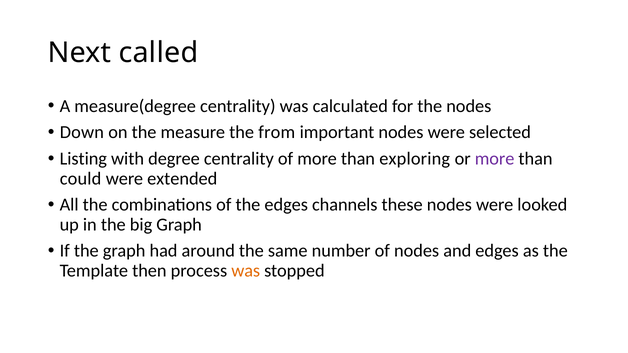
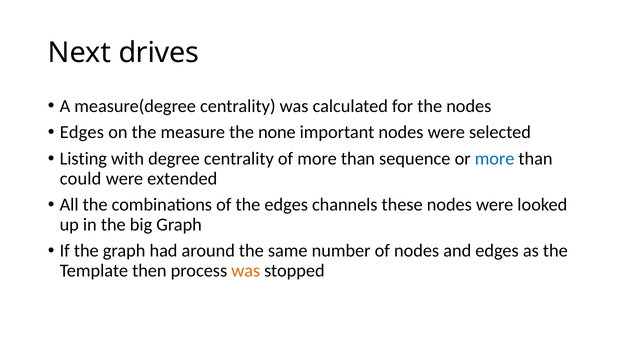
called: called -> drives
Down at (82, 133): Down -> Edges
from: from -> none
exploring: exploring -> sequence
more at (495, 159) colour: purple -> blue
